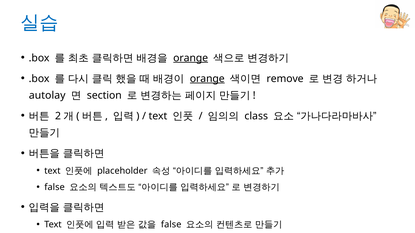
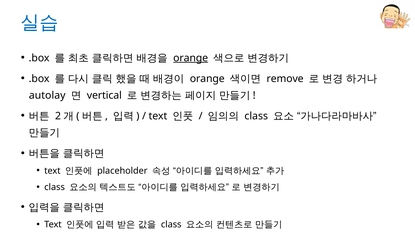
orange at (207, 79) underline: present -> none
section: section -> vertical
false at (55, 188): false -> class
false at (171, 225): false -> class
